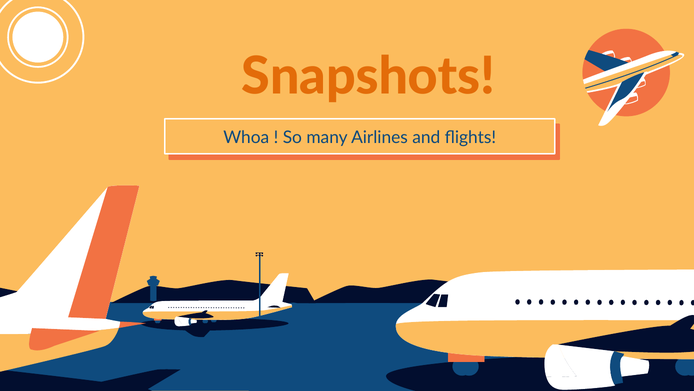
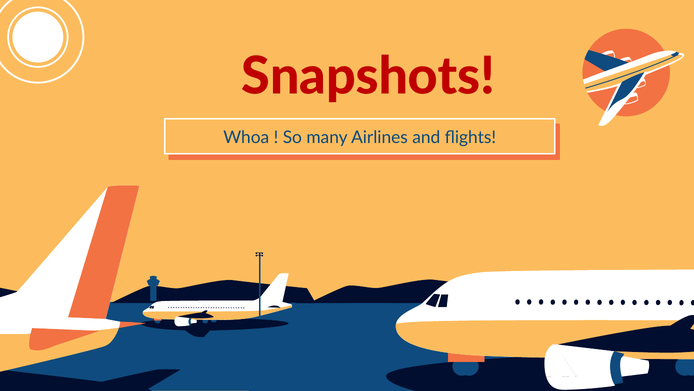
Snapshots colour: orange -> red
